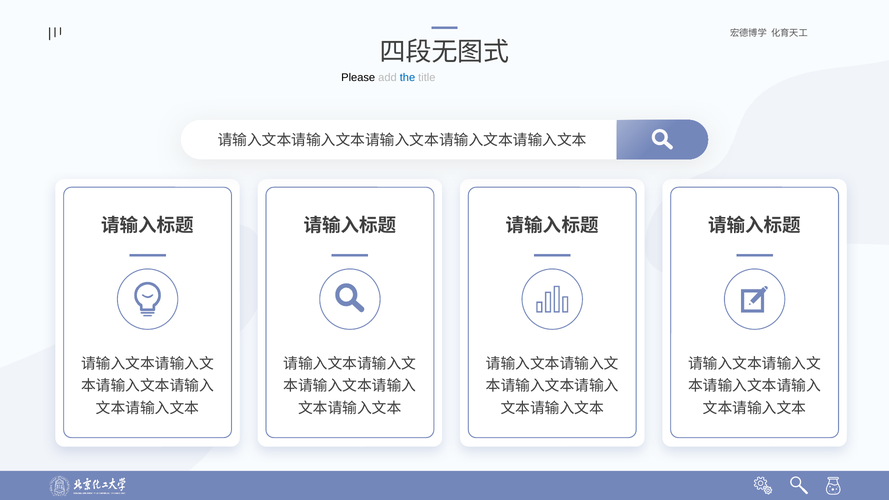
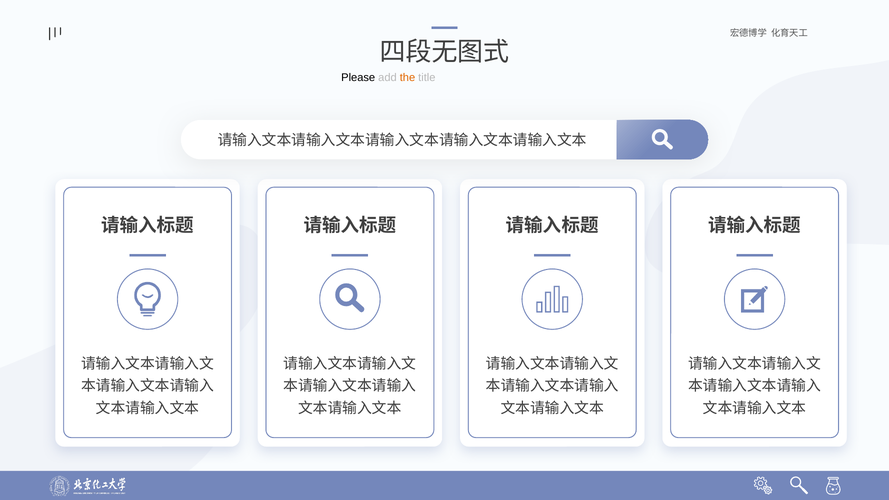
the colour: blue -> orange
